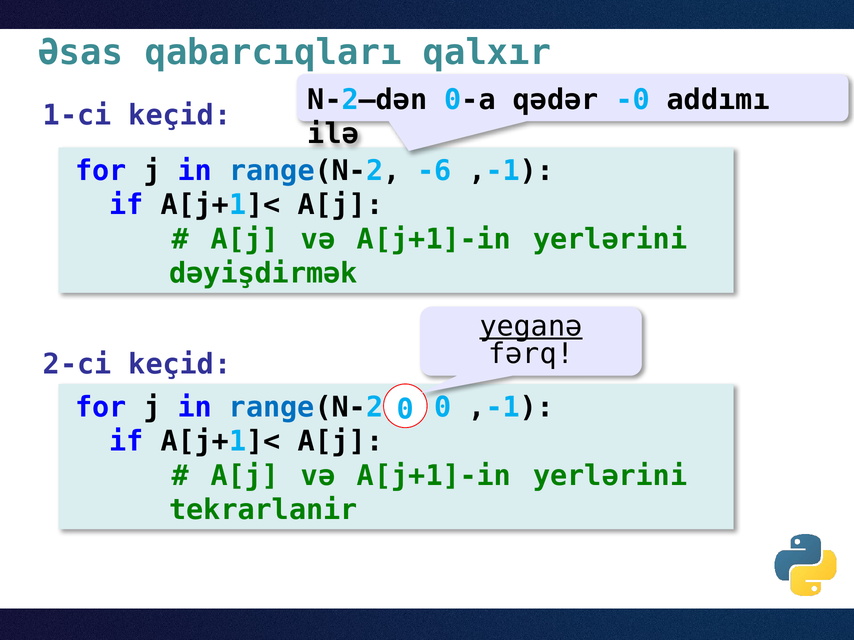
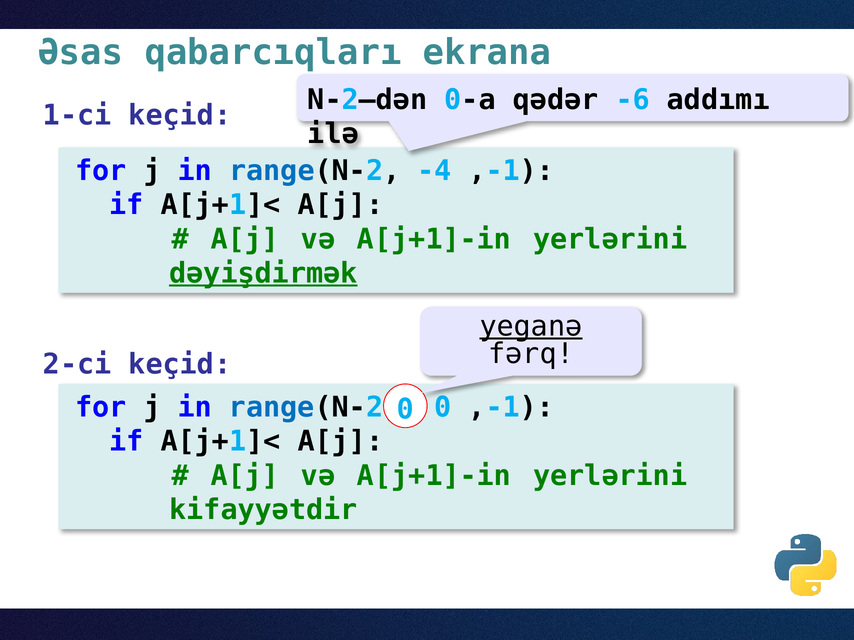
qalxır: qalxır -> ekrana
-0: -0 -> -6
-6: -6 -> -4
dəyişdirmək underline: none -> present
tekrarlanir: tekrarlanir -> kifayyətdir
